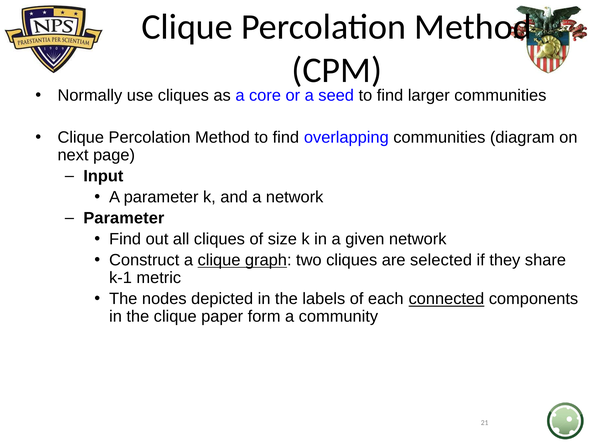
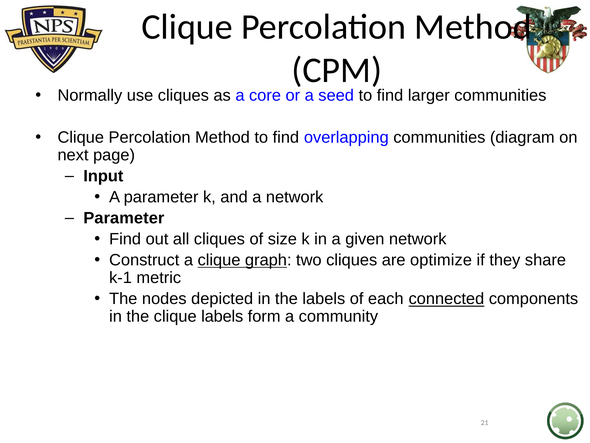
selected: selected -> optimize
clique paper: paper -> labels
